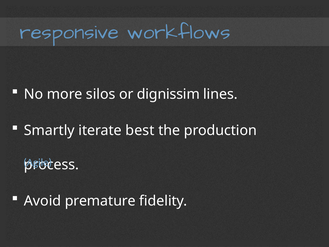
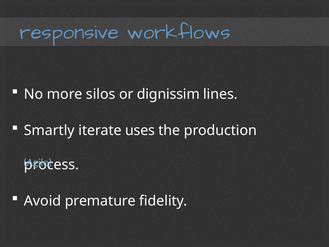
best: best -> uses
